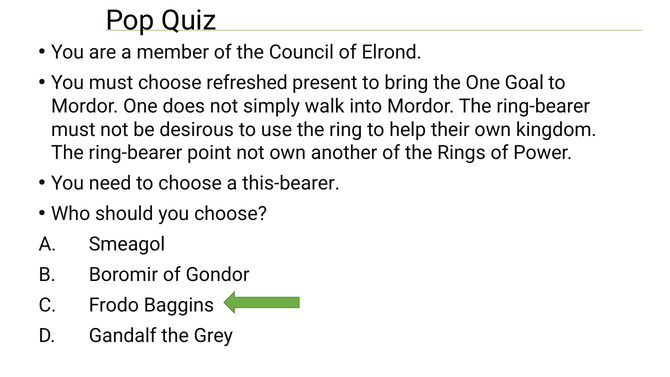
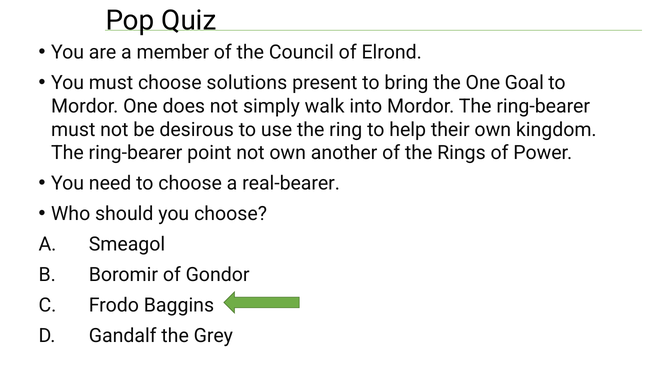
refreshed: refreshed -> solutions
this-bearer: this-bearer -> real-bearer
